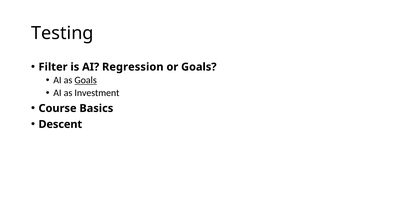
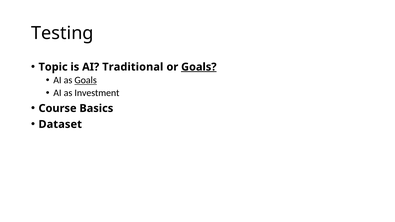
Filter: Filter -> Topic
Regression: Regression -> Traditional
Goals at (199, 67) underline: none -> present
Descent: Descent -> Dataset
